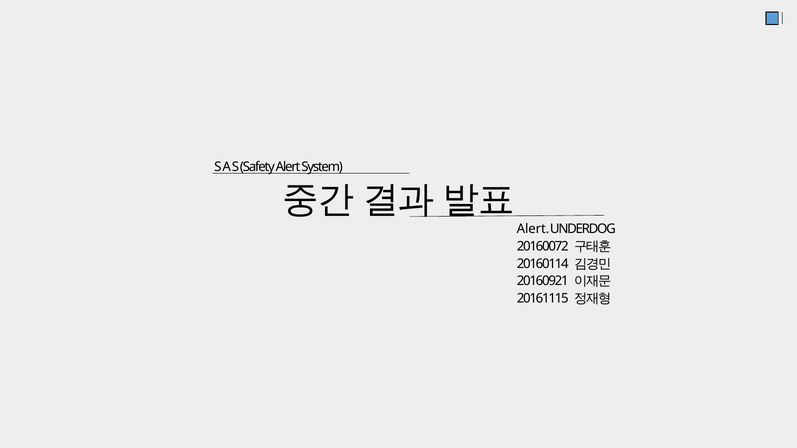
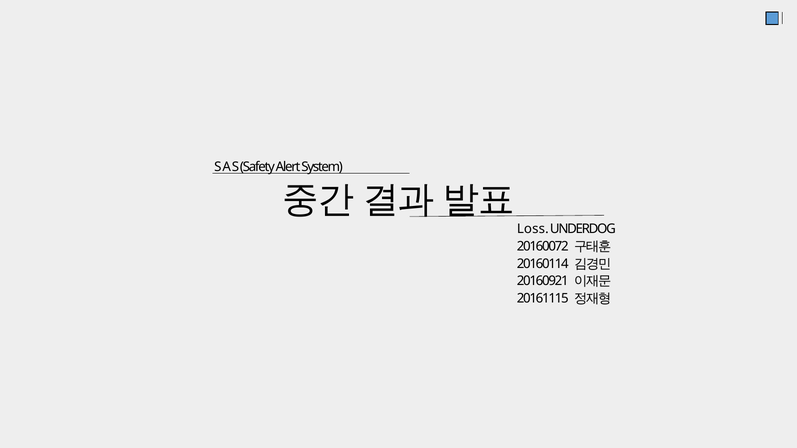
Alert at (533, 229): Alert -> Loss
